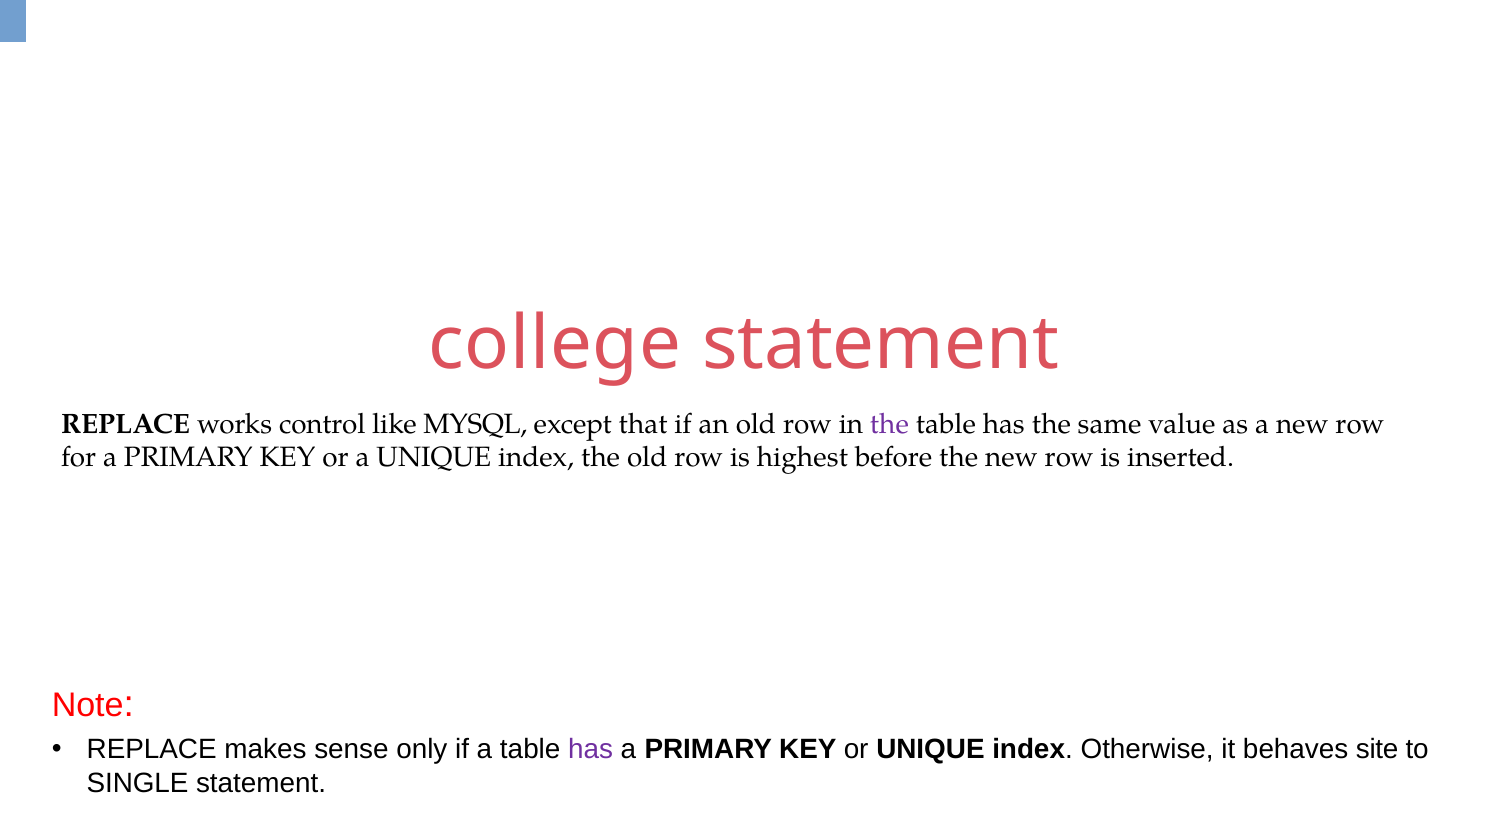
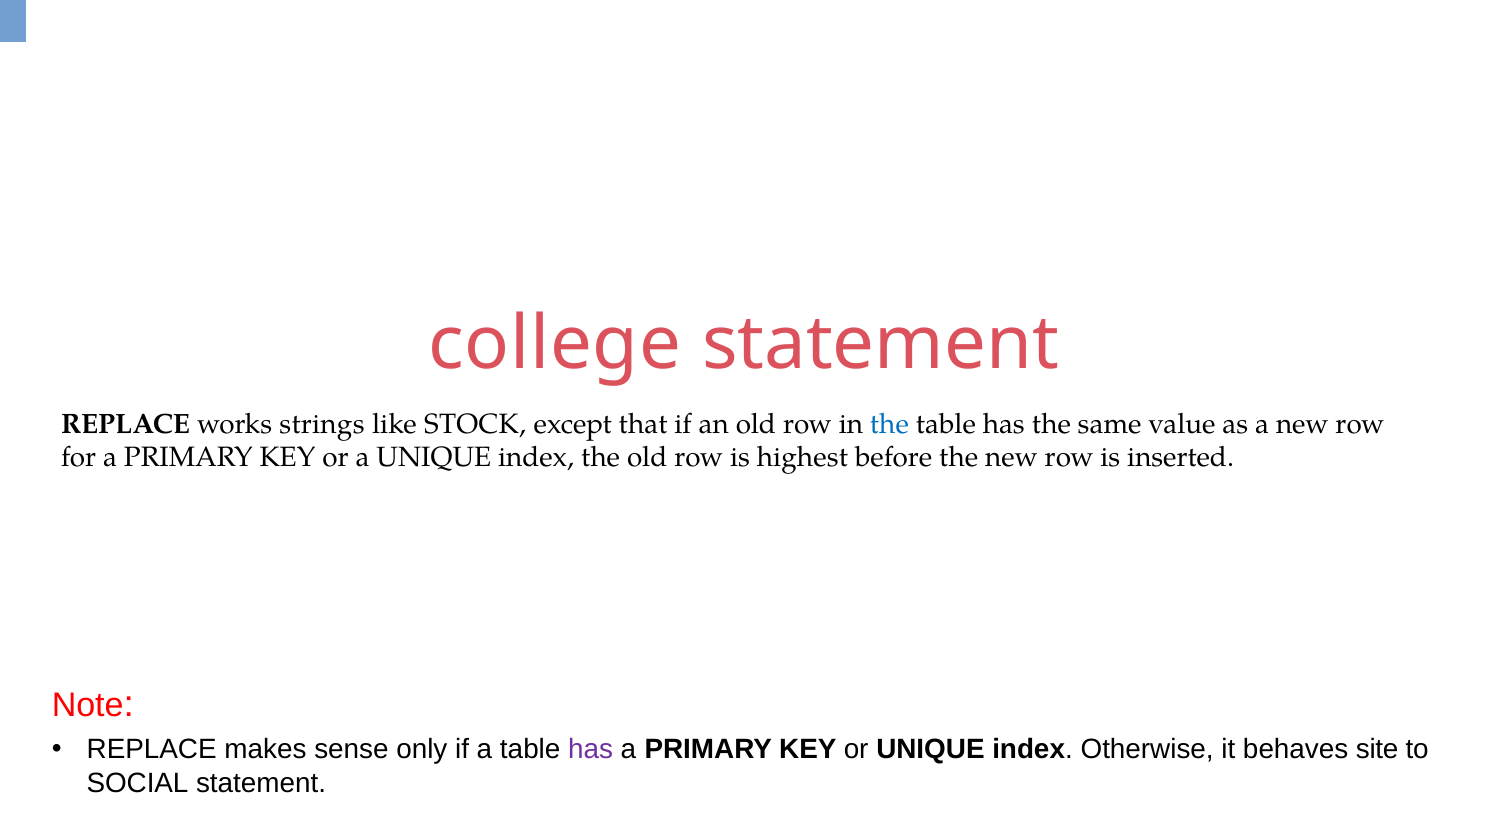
control: control -> strings
MYSQL: MYSQL -> STOCK
the at (889, 424) colour: purple -> blue
SINGLE: SINGLE -> SOCIAL
